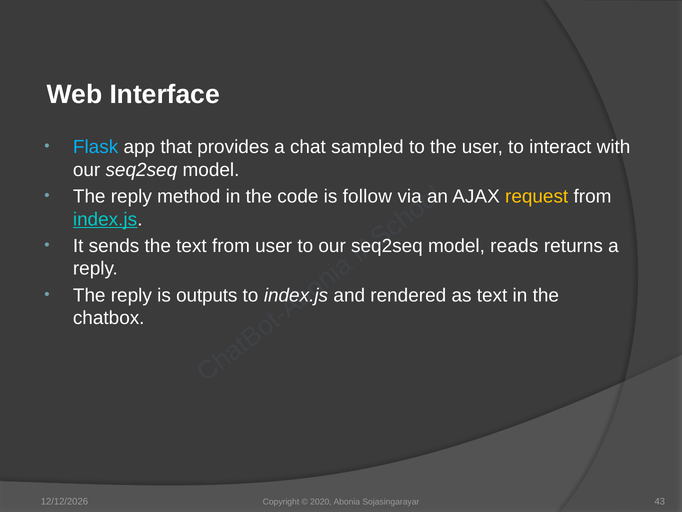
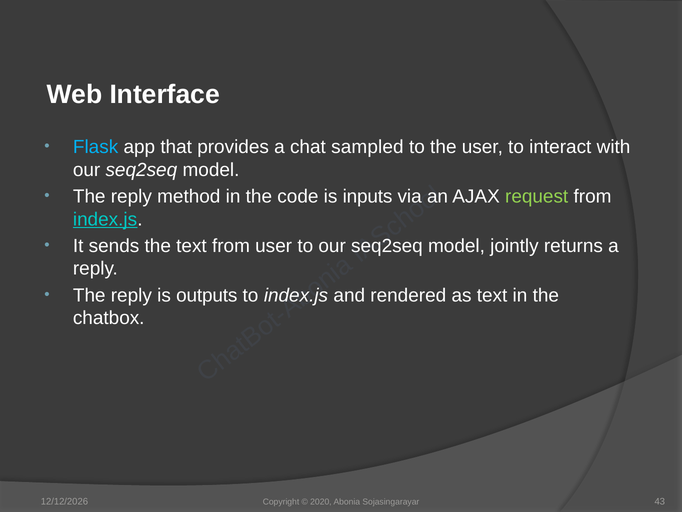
follow: follow -> inputs
request colour: yellow -> light green
reads: reads -> jointly
